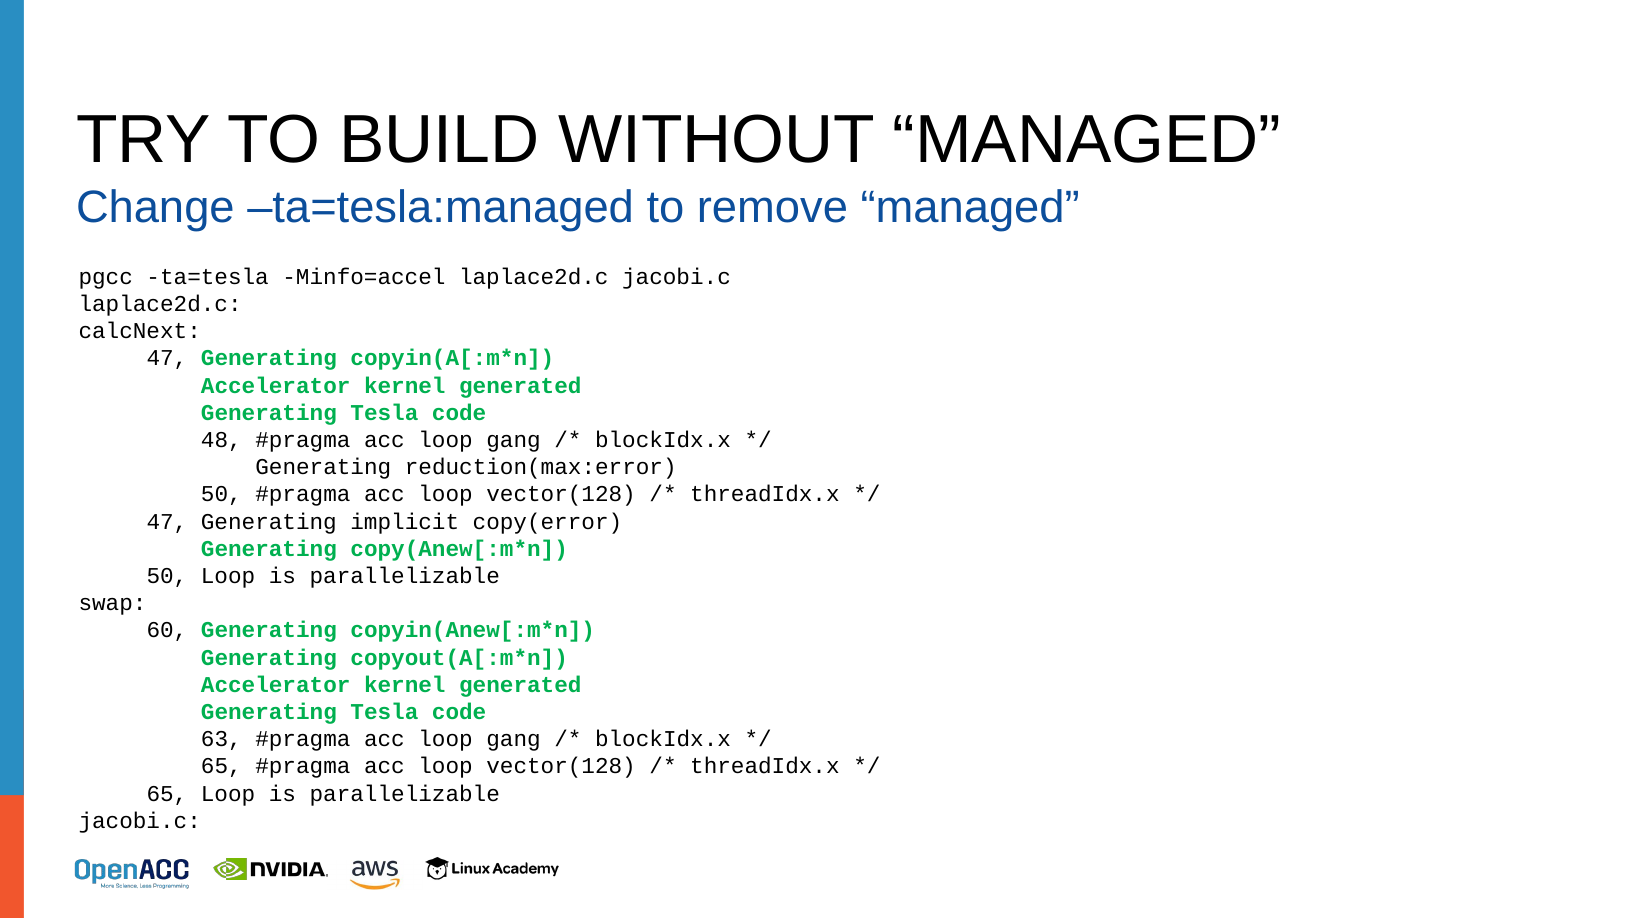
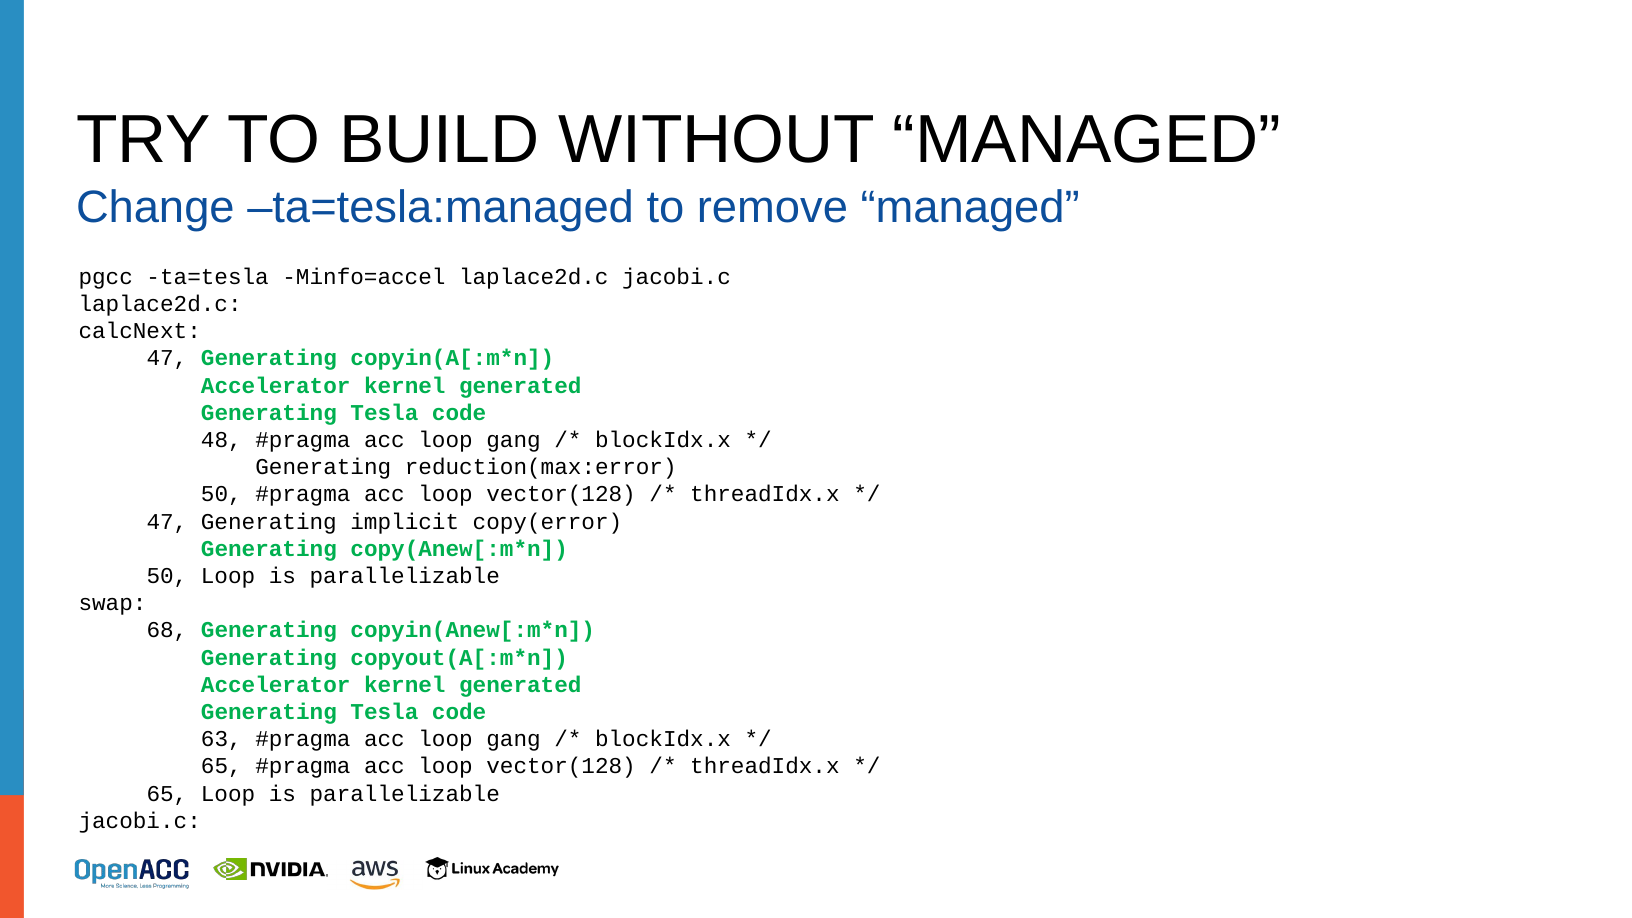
60: 60 -> 68
